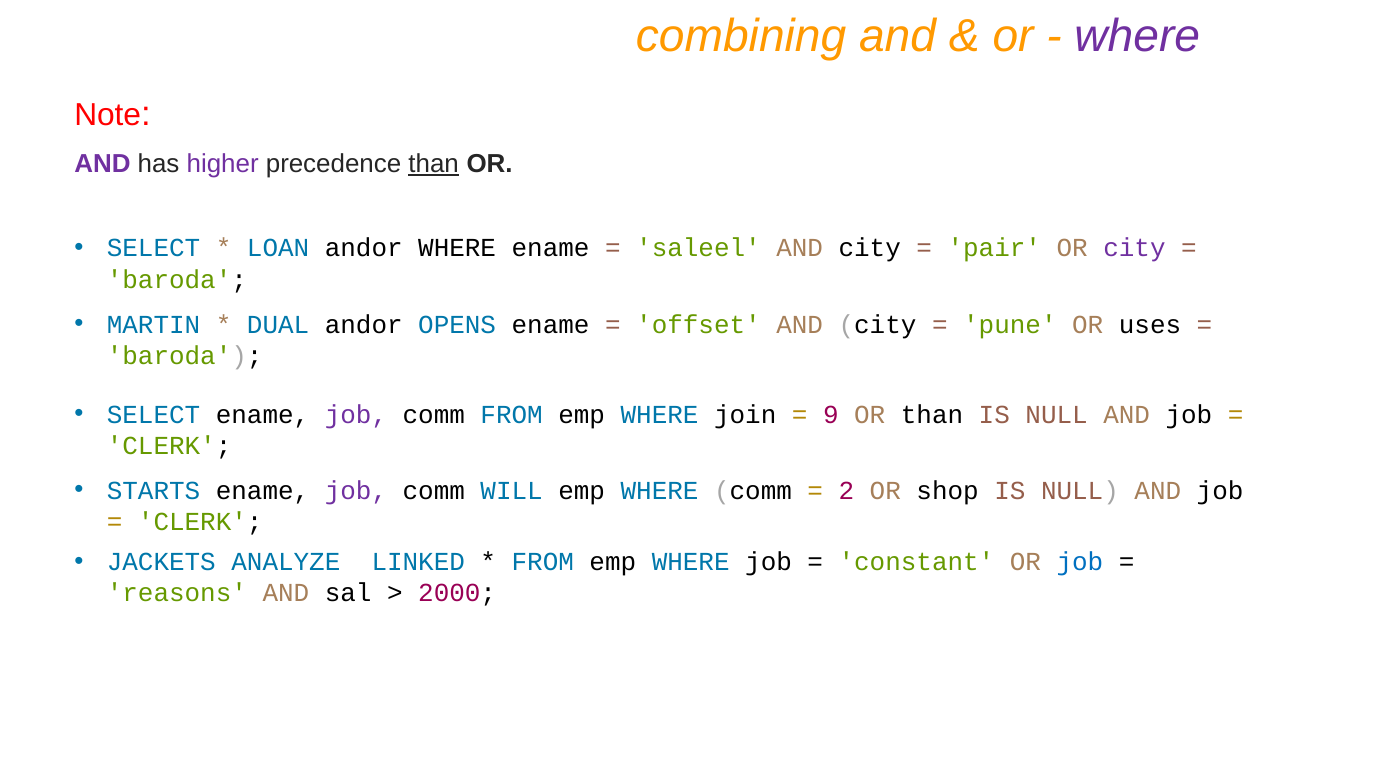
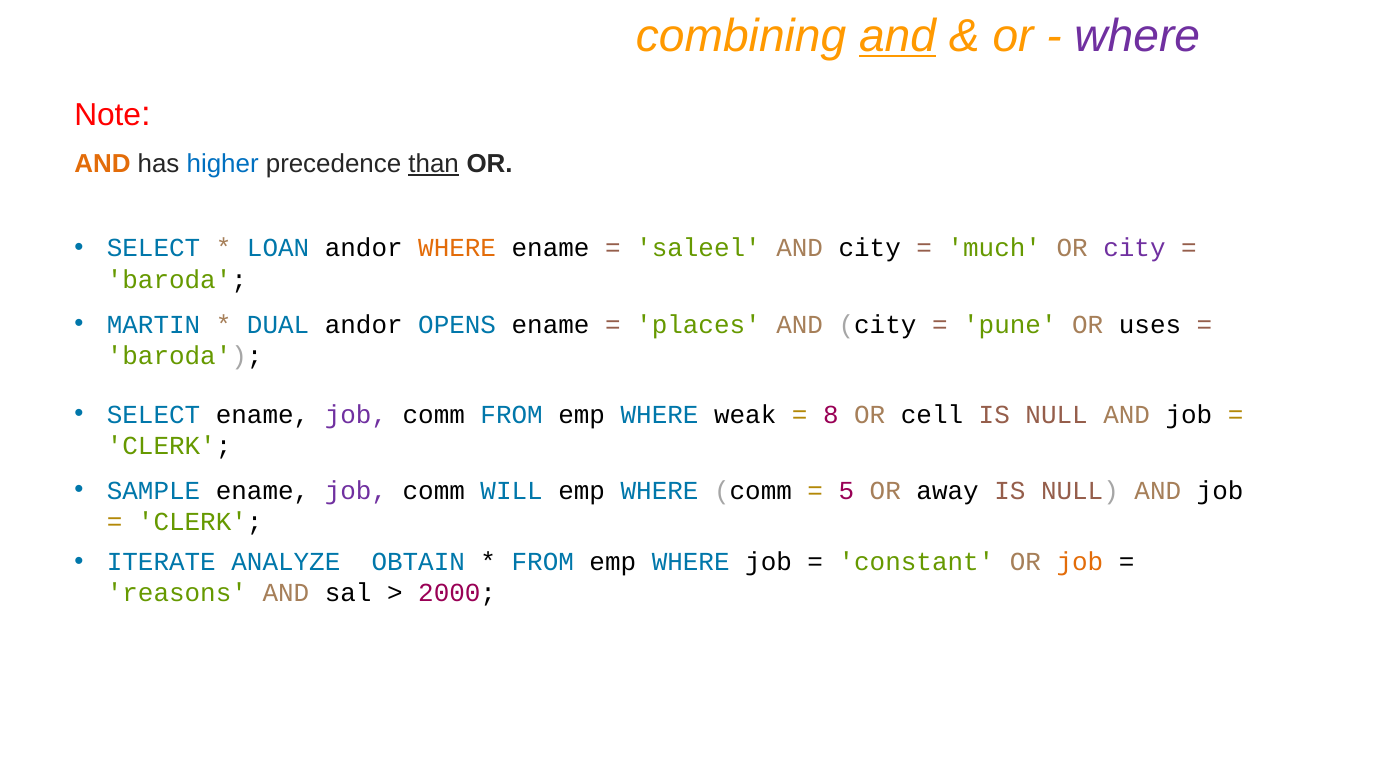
and at (898, 36) underline: none -> present
AND at (102, 164) colour: purple -> orange
higher colour: purple -> blue
WHERE at (457, 248) colour: black -> orange
pair: pair -> much
offset: offset -> places
join: join -> weak
9: 9 -> 8
OR than: than -> cell
STARTS: STARTS -> SAMPLE
2: 2 -> 5
shop: shop -> away
JACKETS: JACKETS -> ITERATE
LINKED: LINKED -> OBTAIN
job at (1080, 561) colour: blue -> orange
